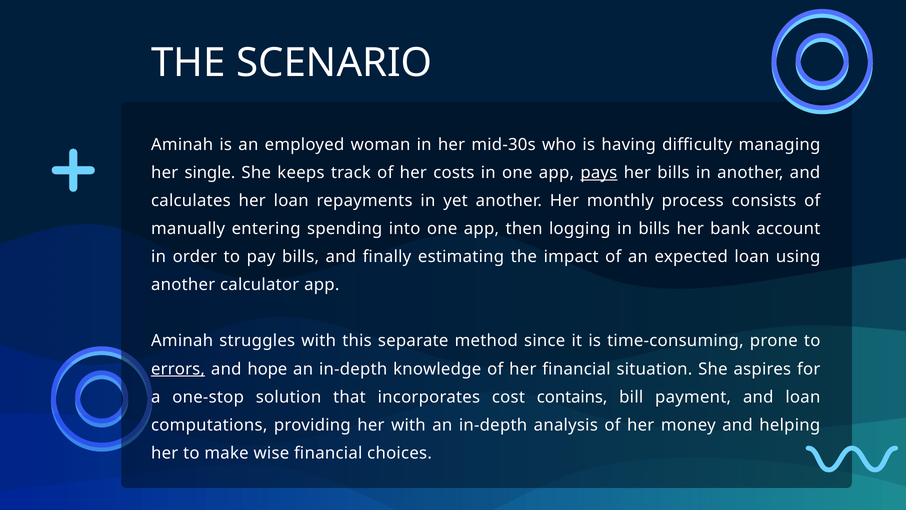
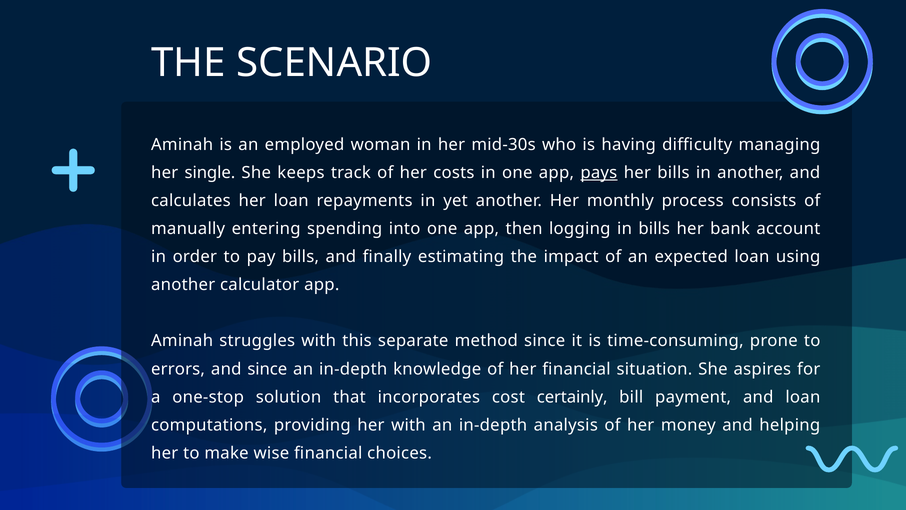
errors underline: present -> none
and hope: hope -> since
contains: contains -> certainly
